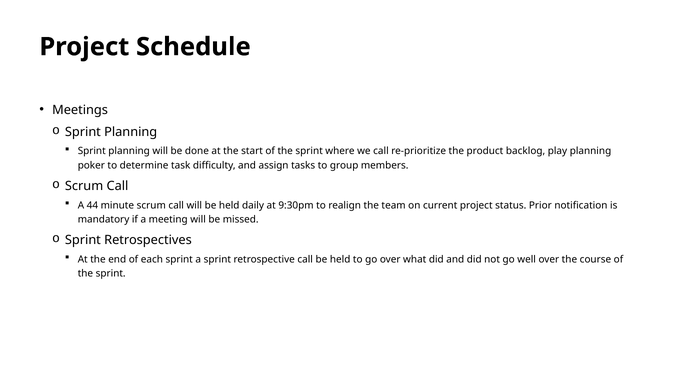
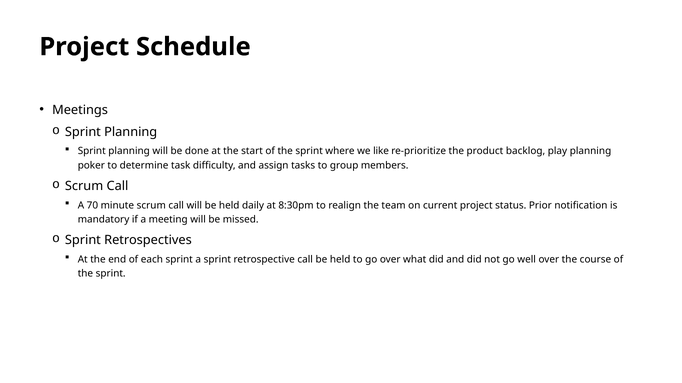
we call: call -> like
44: 44 -> 70
9:30pm: 9:30pm -> 8:30pm
